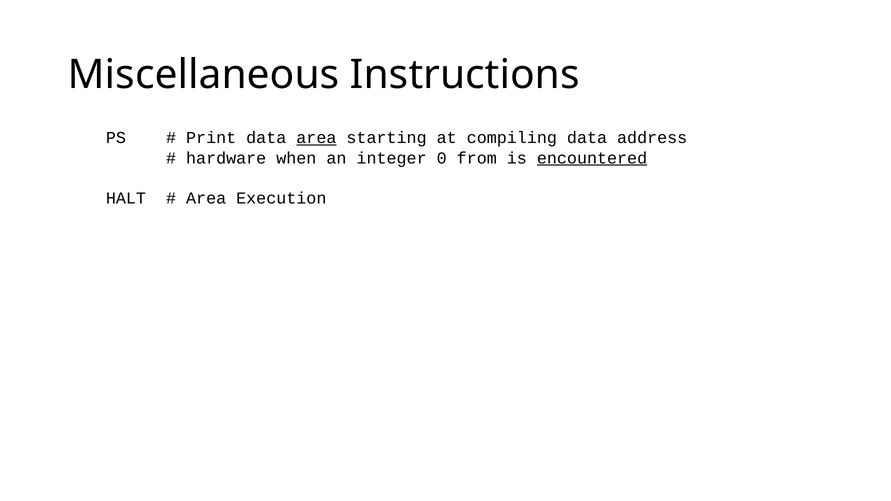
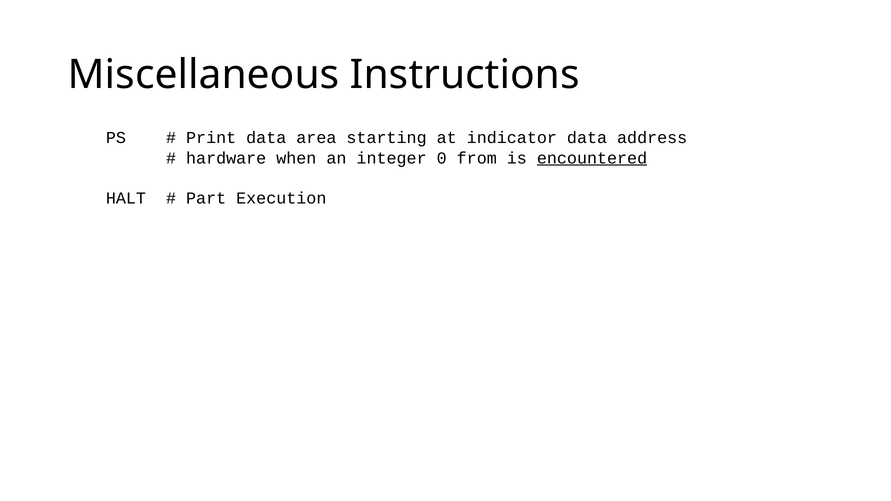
area at (316, 138) underline: present -> none
compiling: compiling -> indicator
Area at (206, 198): Area -> Part
